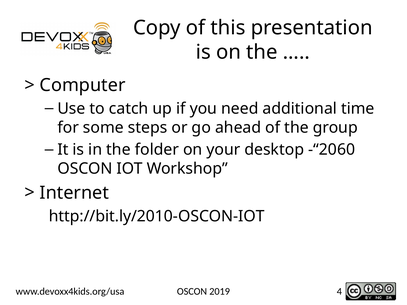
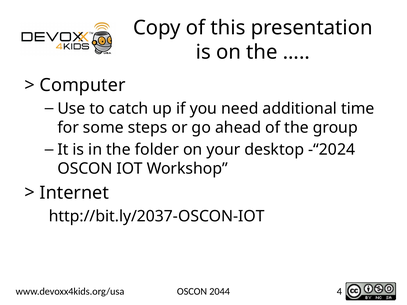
-“2060: -“2060 -> -“2024
http://bit.ly/2010-OSCON-IOT: http://bit.ly/2010-OSCON-IOT -> http://bit.ly/2037-OSCON-IOT
2019: 2019 -> 2044
